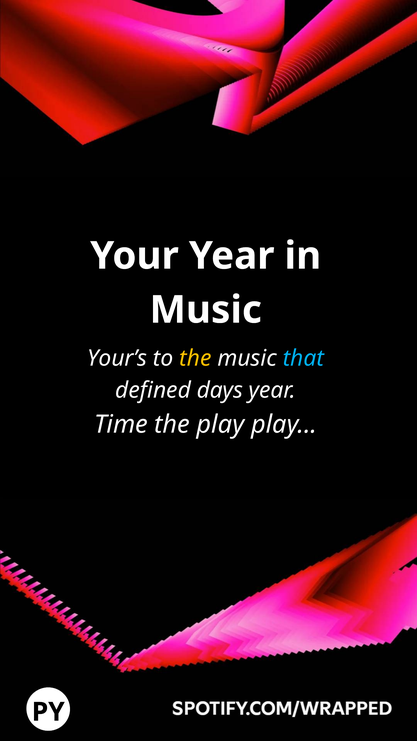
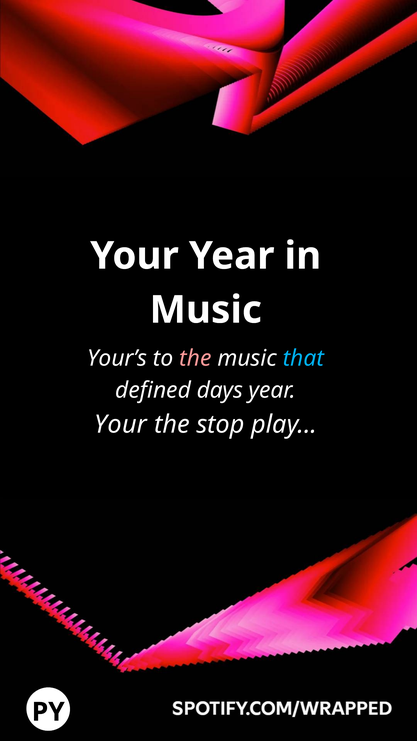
the at (195, 358) colour: yellow -> pink
Time at (121, 425): Time -> Your
the play: play -> stop
